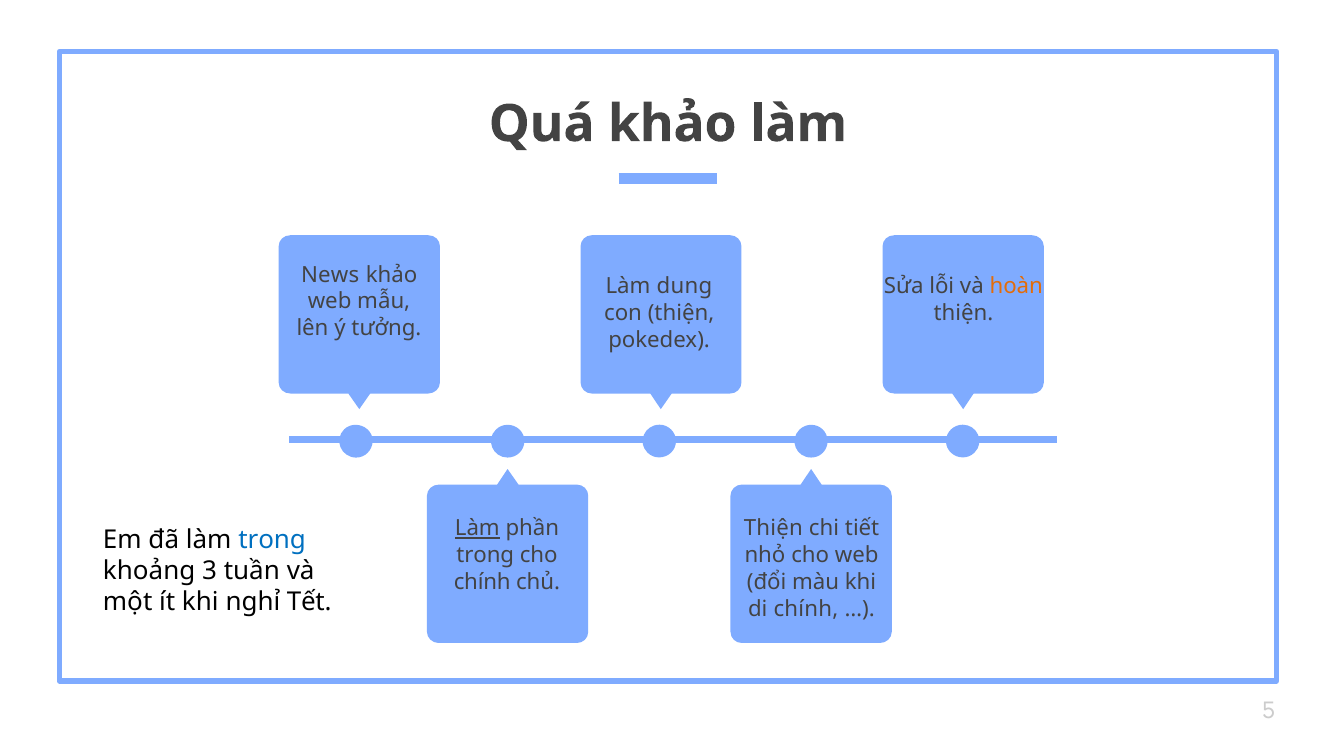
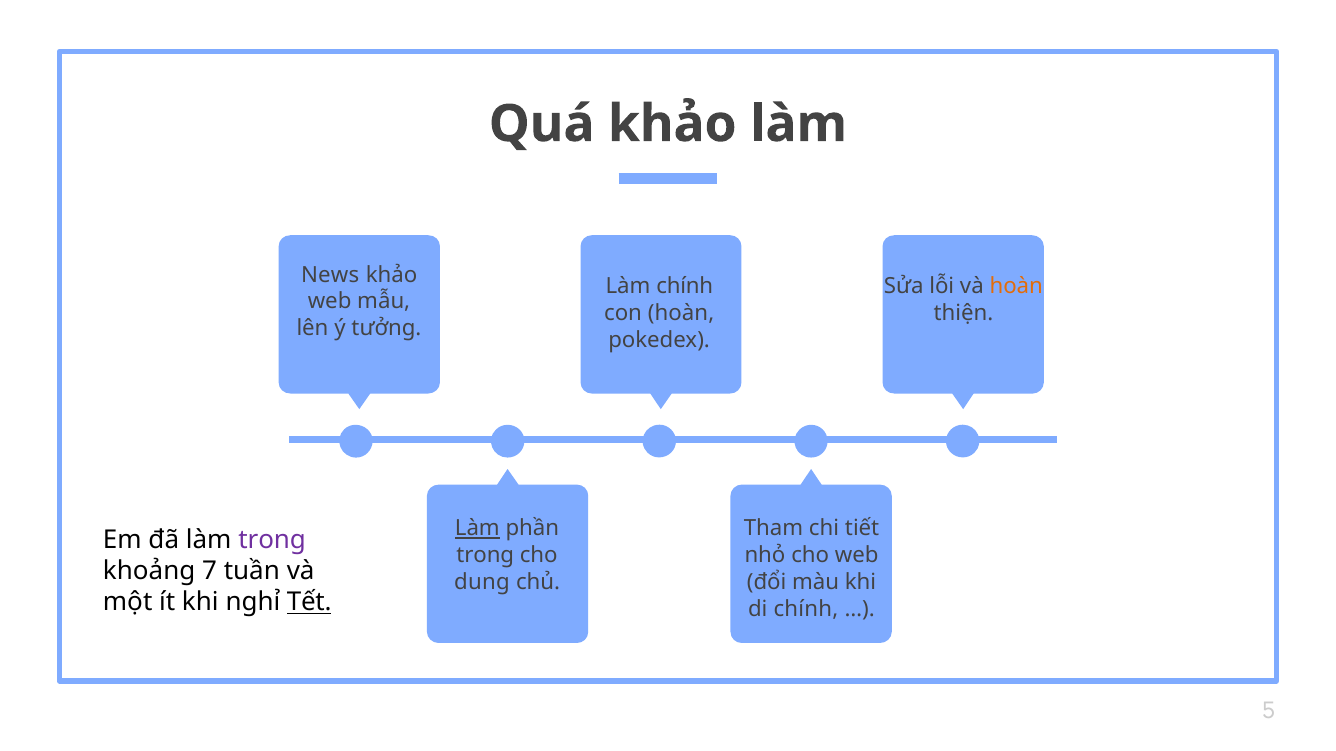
Làm dung: dung -> chính
con thiện: thiện -> hoàn
Thiện at (773, 529): Thiện -> Tham
trong at (272, 540) colour: blue -> purple
3: 3 -> 7
chính at (482, 582): chính -> dung
Tết underline: none -> present
